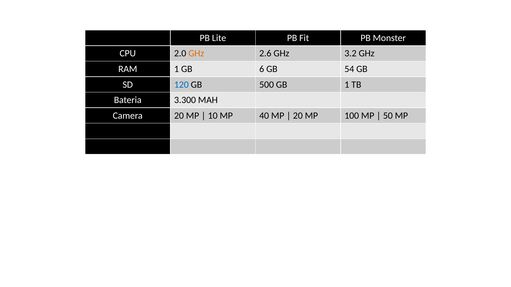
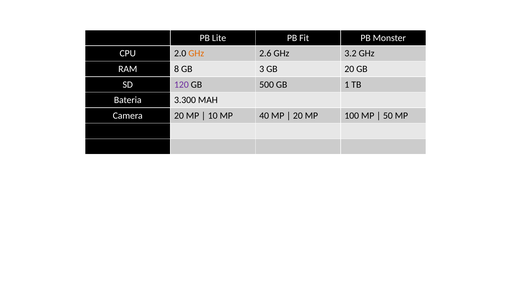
RAM 1: 1 -> 8
6: 6 -> 3
GB 54: 54 -> 20
120 colour: blue -> purple
